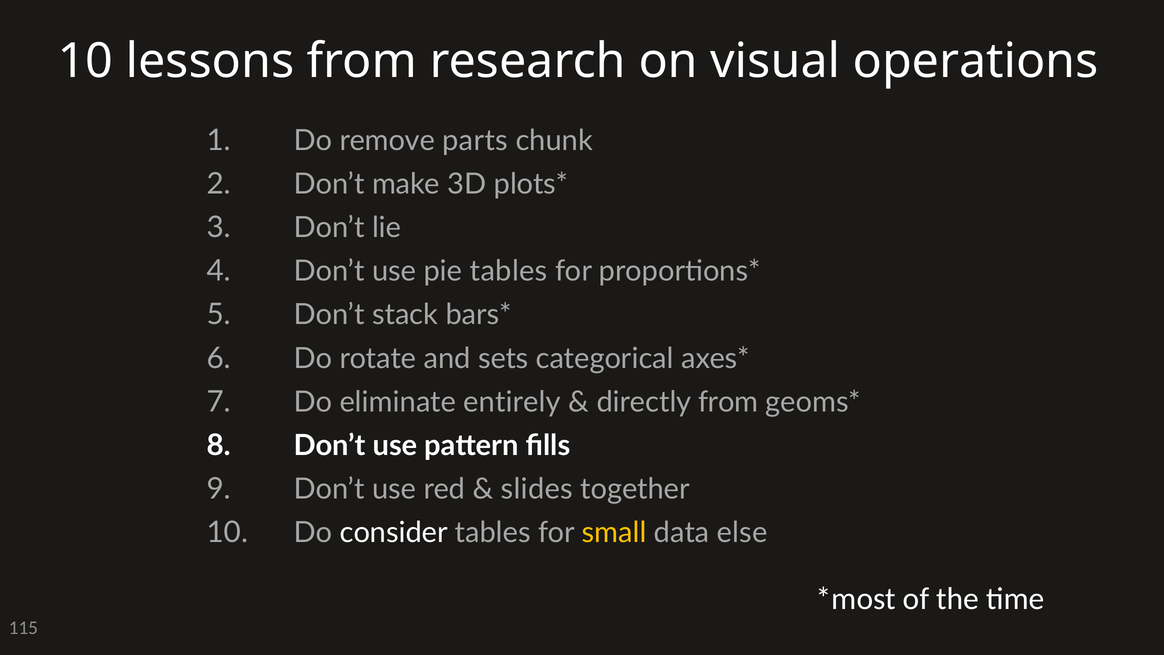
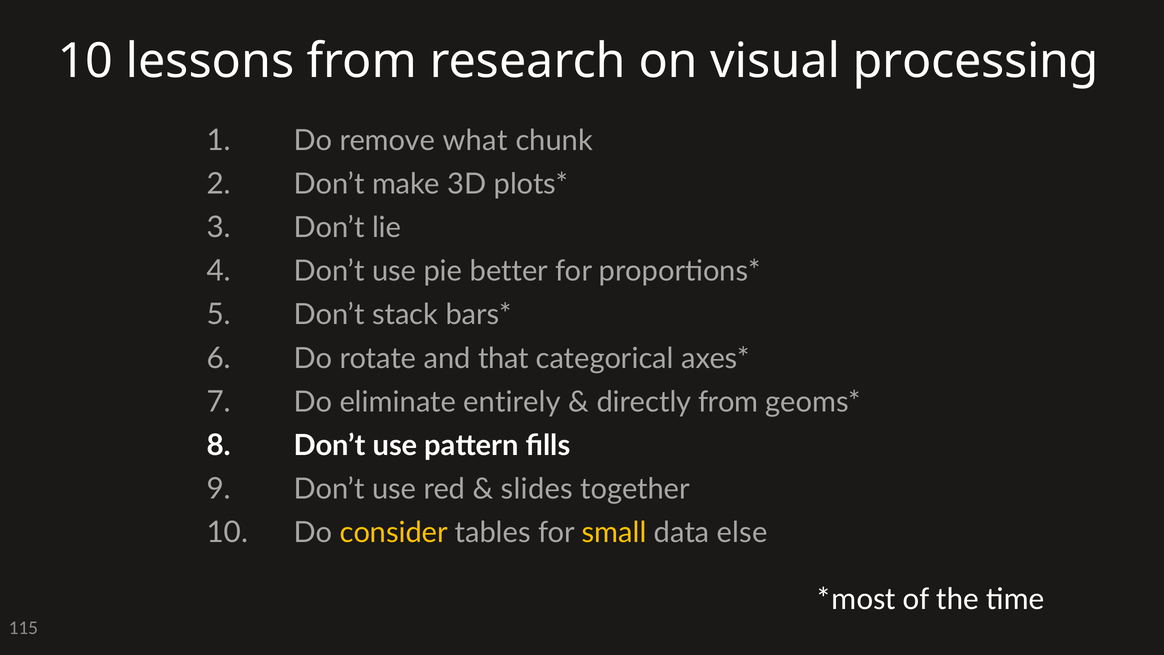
operations: operations -> processing
parts: parts -> what
pie tables: tables -> better
sets: sets -> that
consider colour: white -> yellow
